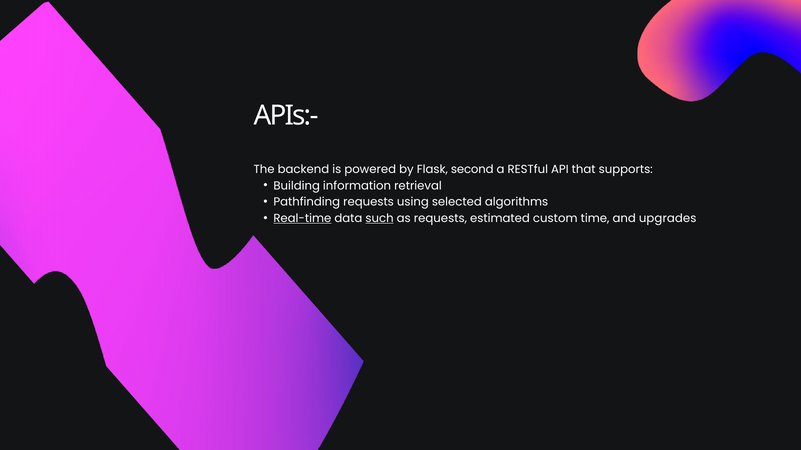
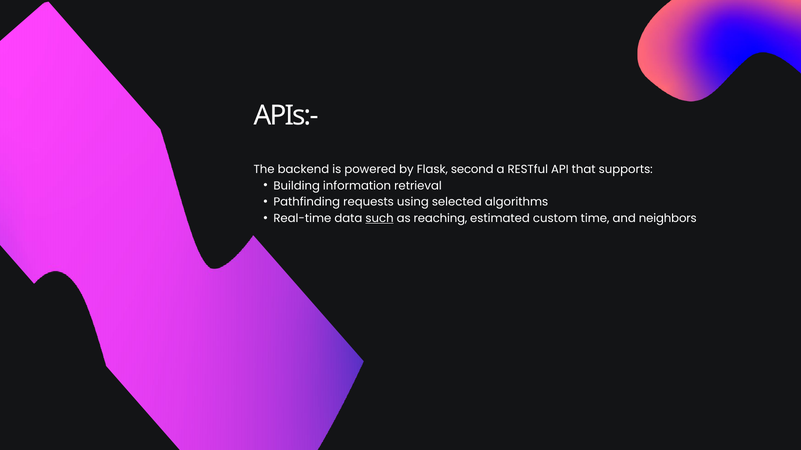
Real-time underline: present -> none
as requests: requests -> reaching
upgrades: upgrades -> neighbors
